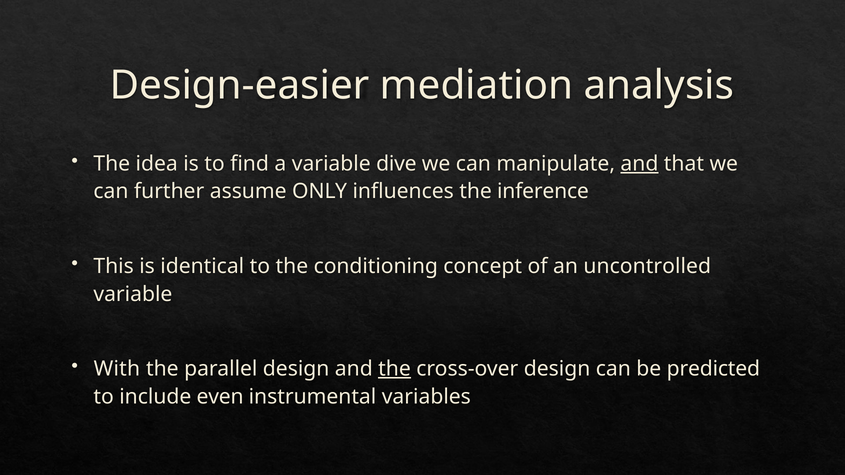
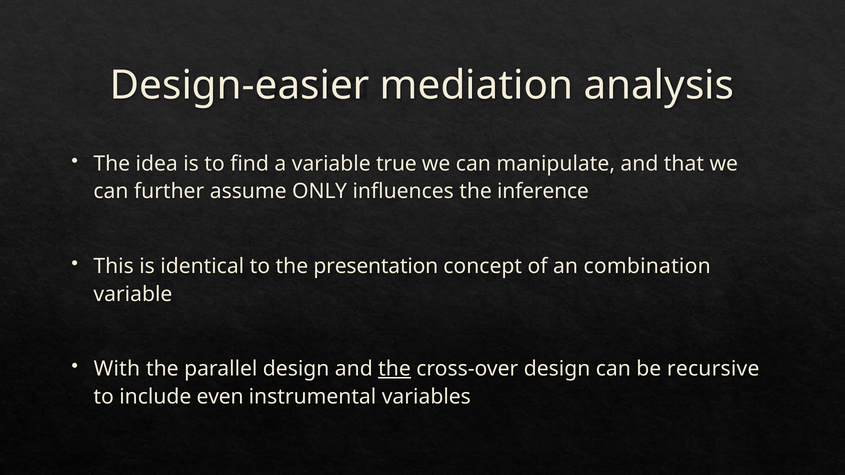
dive: dive -> true
and at (639, 164) underline: present -> none
conditioning: conditioning -> presentation
uncontrolled: uncontrolled -> combination
predicted: predicted -> recursive
